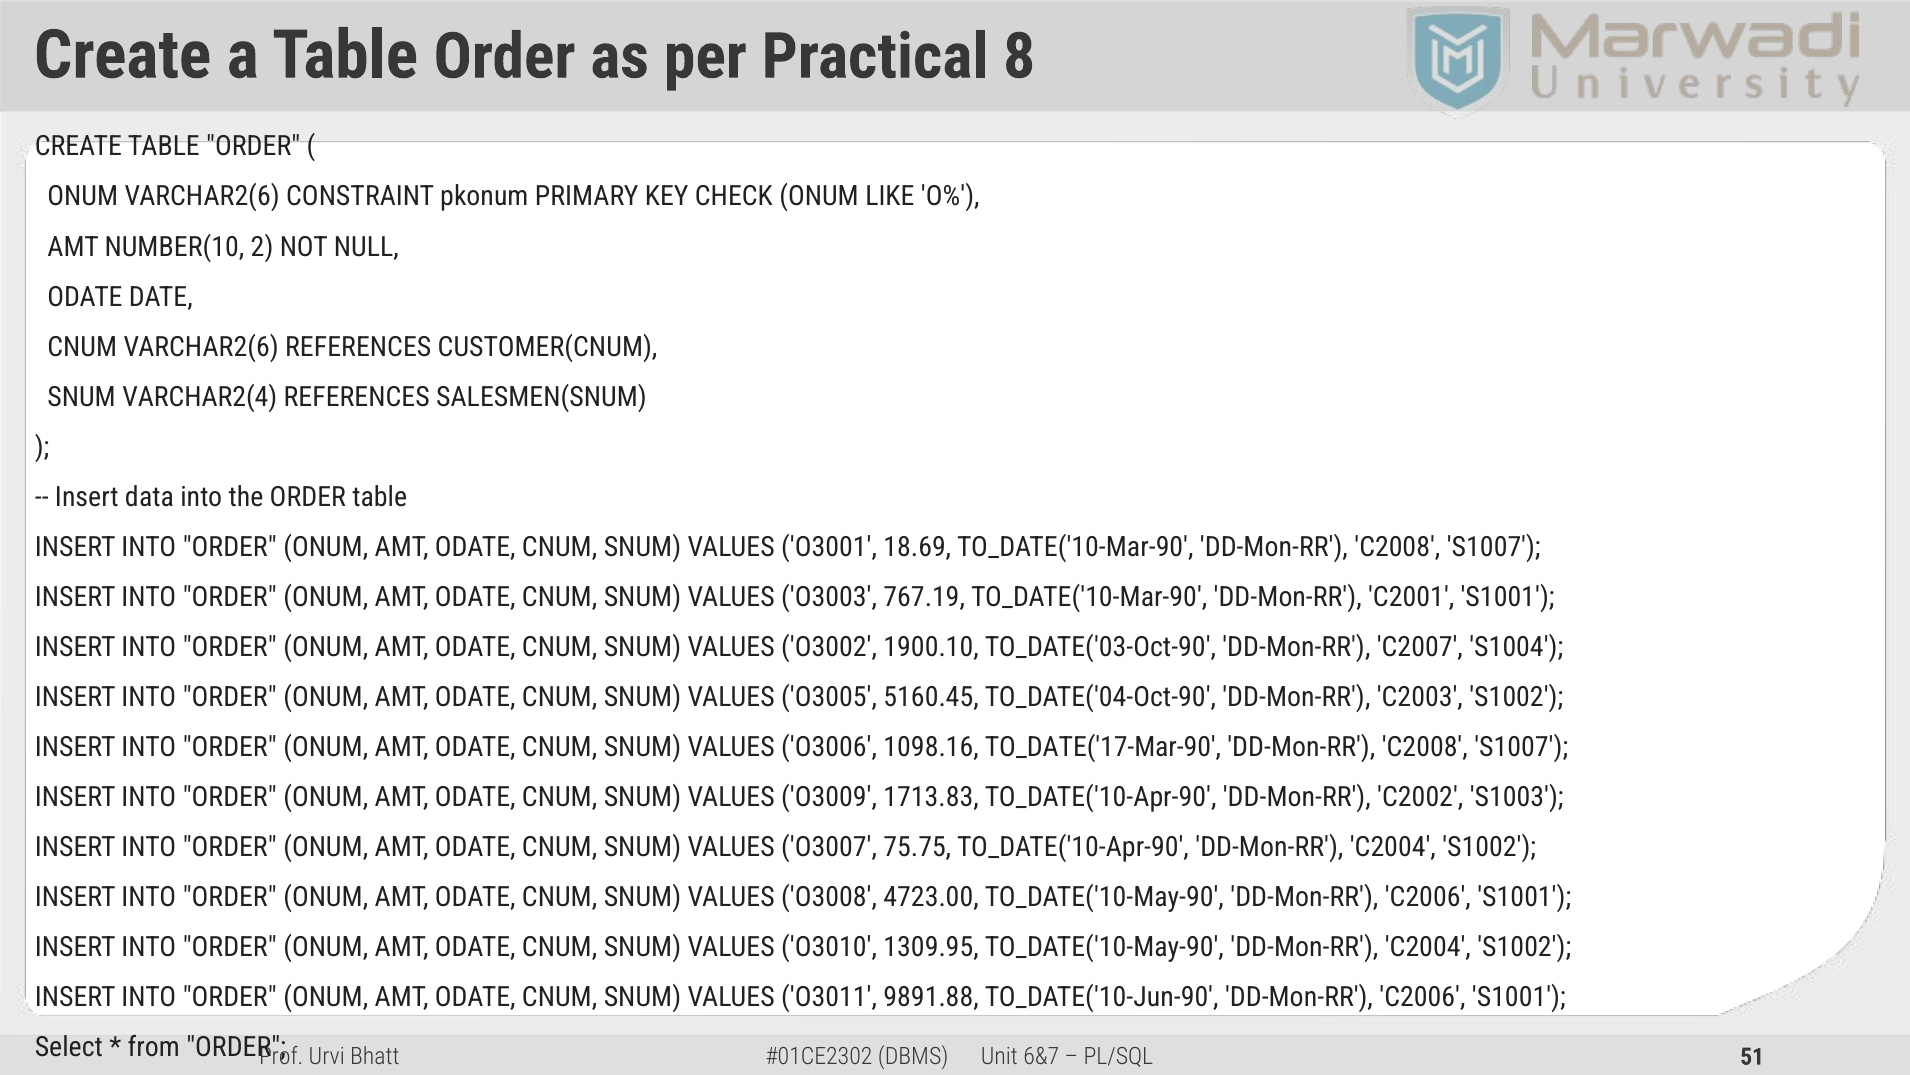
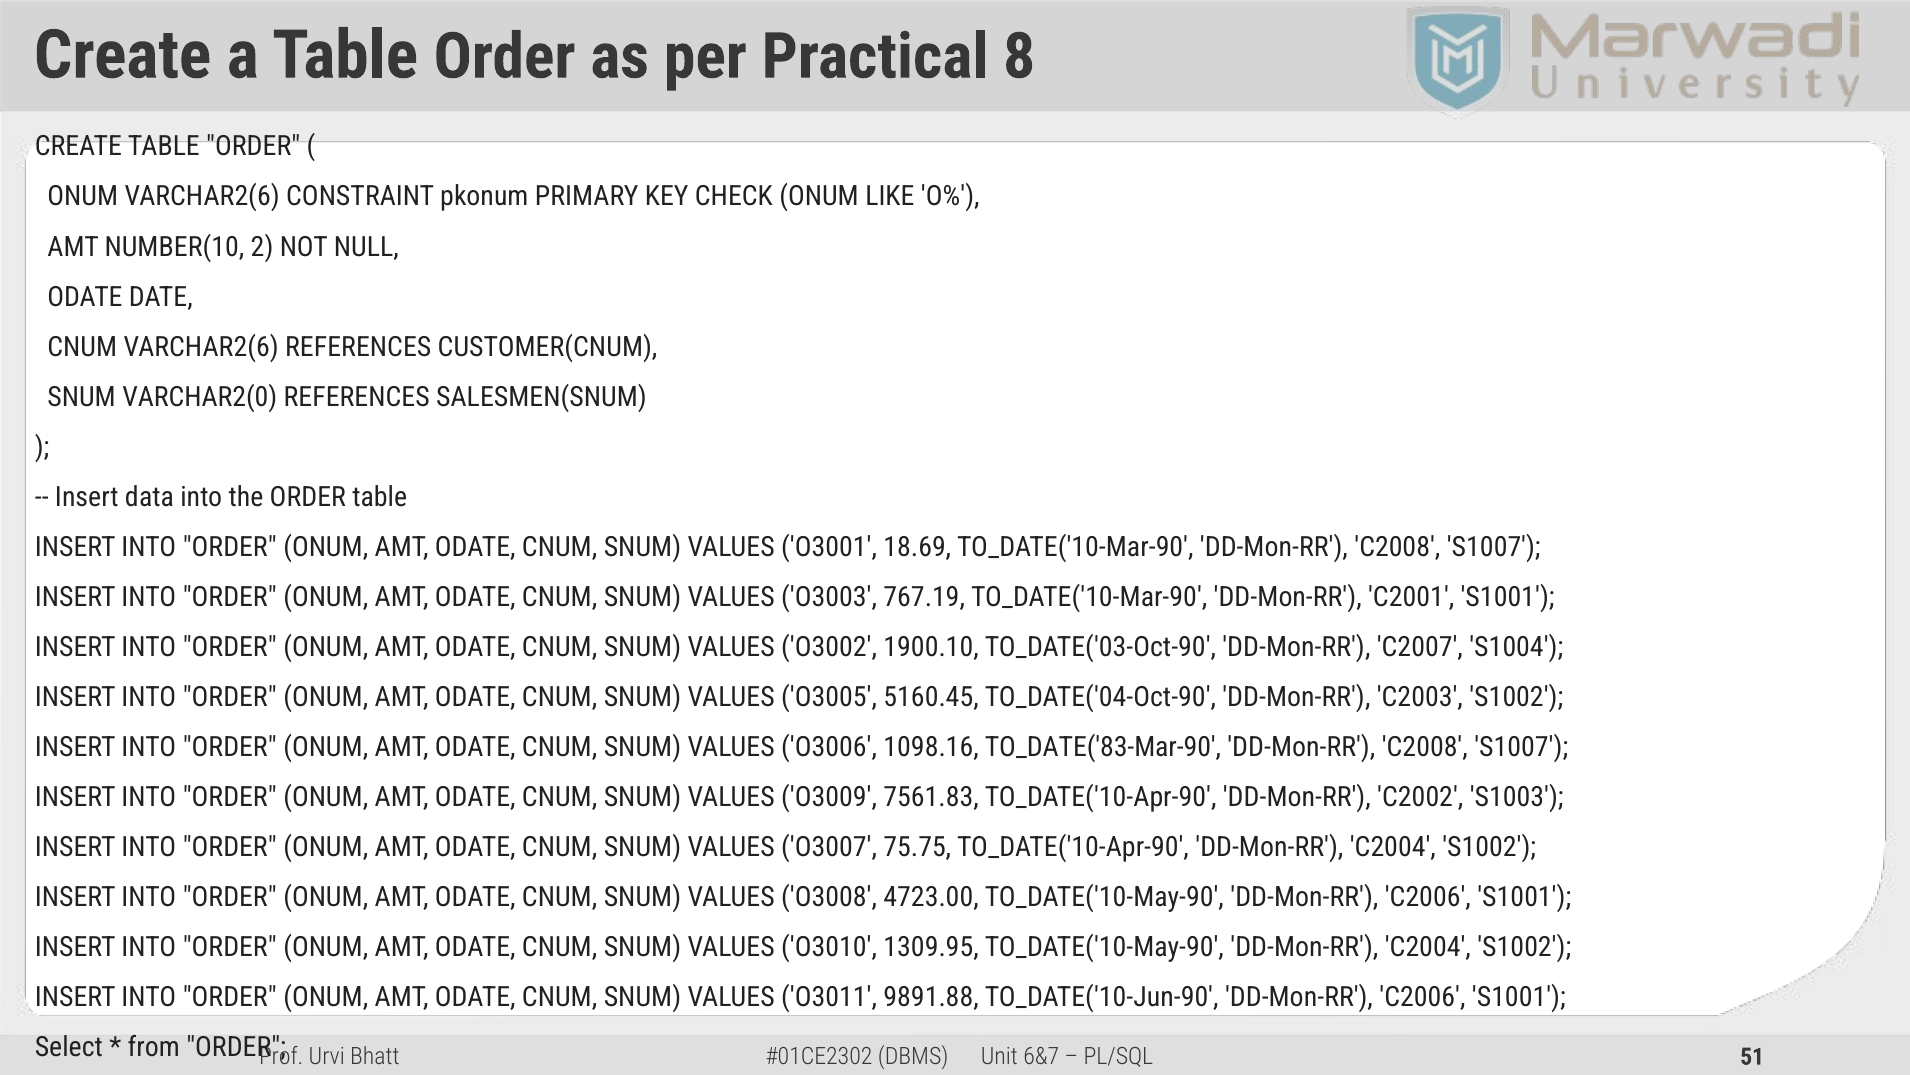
VARCHAR2(4: VARCHAR2(4 -> VARCHAR2(0
TO_DATE('17-Mar-90: TO_DATE('17-Mar-90 -> TO_DATE('83-Mar-90
1713.83: 1713.83 -> 7561.83
